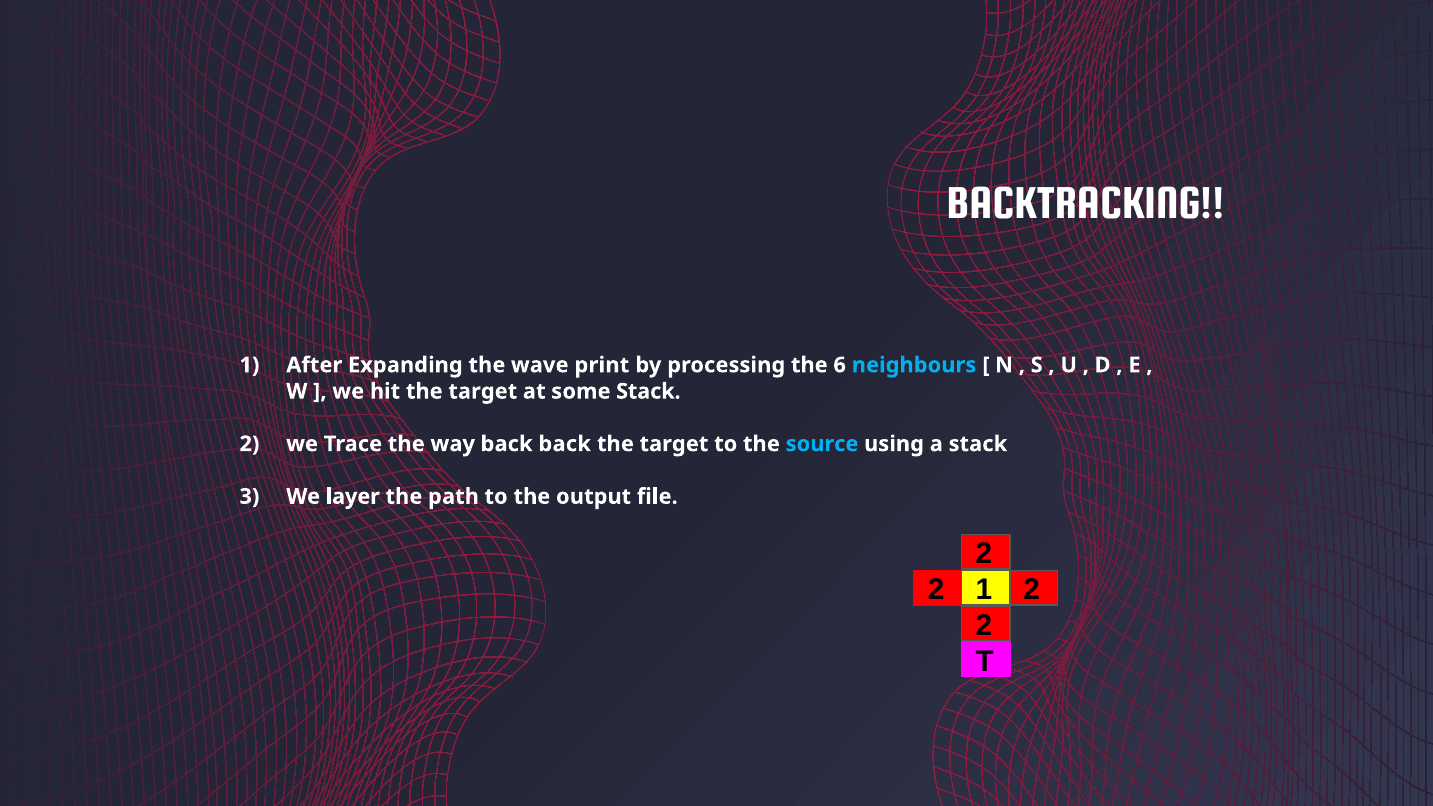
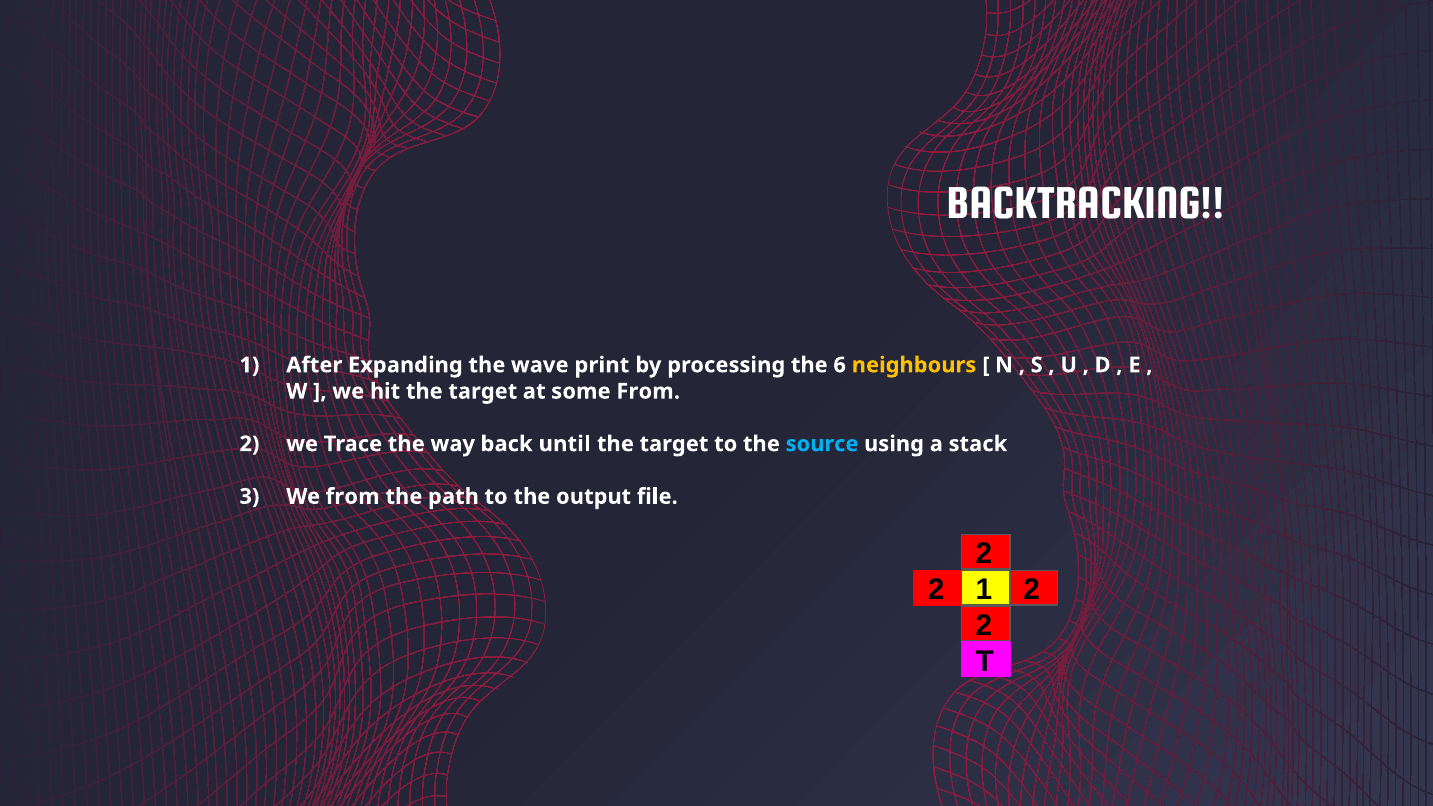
neighbours colour: light blue -> yellow
some Stack: Stack -> From
back back: back -> until
We layer: layer -> from
